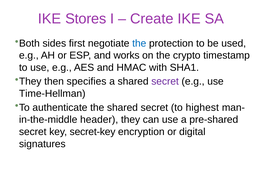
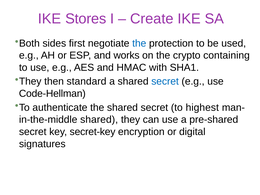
timestamp: timestamp -> containing
specifies: specifies -> standard
secret at (165, 81) colour: purple -> blue
Time-Hellman: Time-Hellman -> Code-Hellman
header at (99, 120): header -> shared
